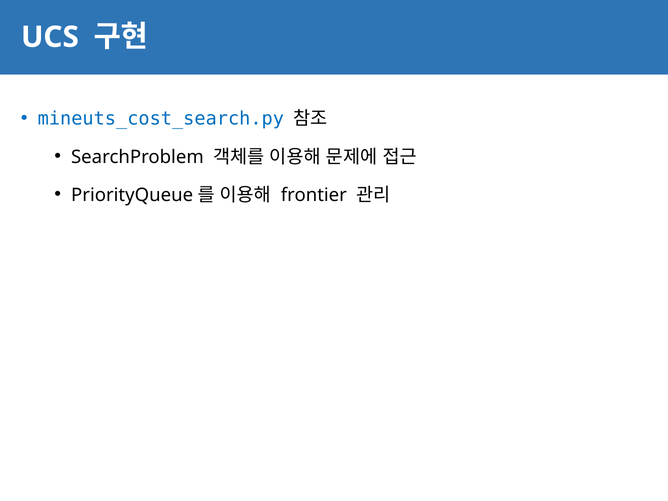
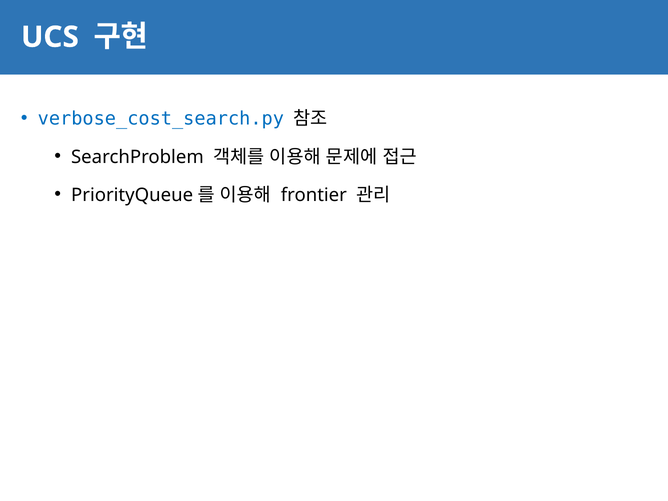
mineuts_cost_search.py: mineuts_cost_search.py -> verbose_cost_search.py
